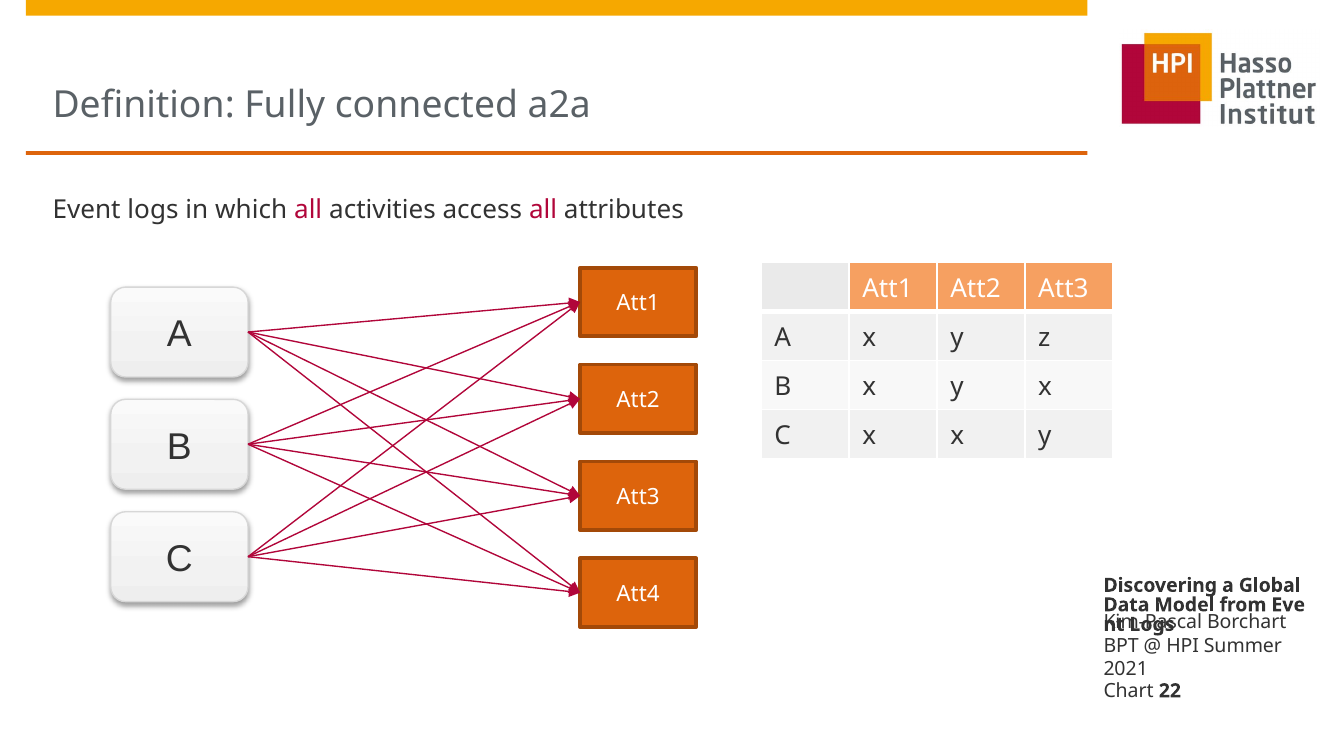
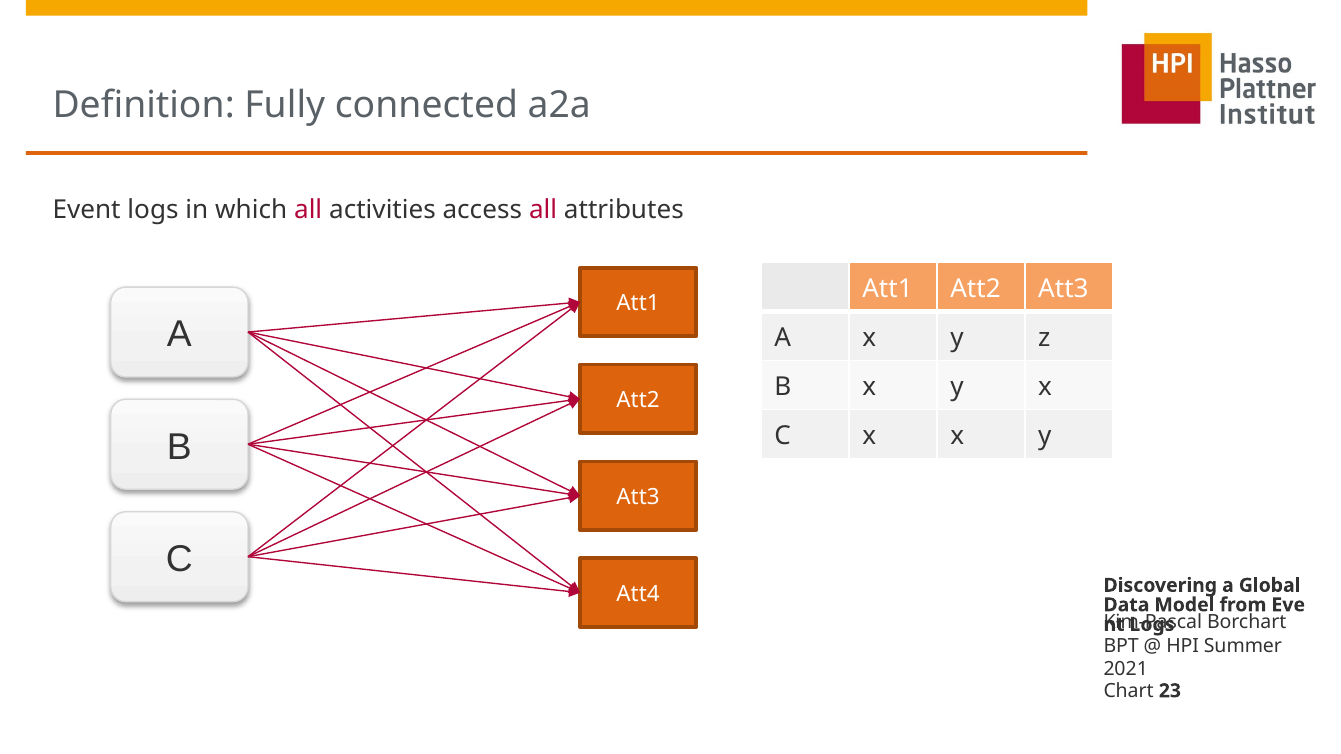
22: 22 -> 23
